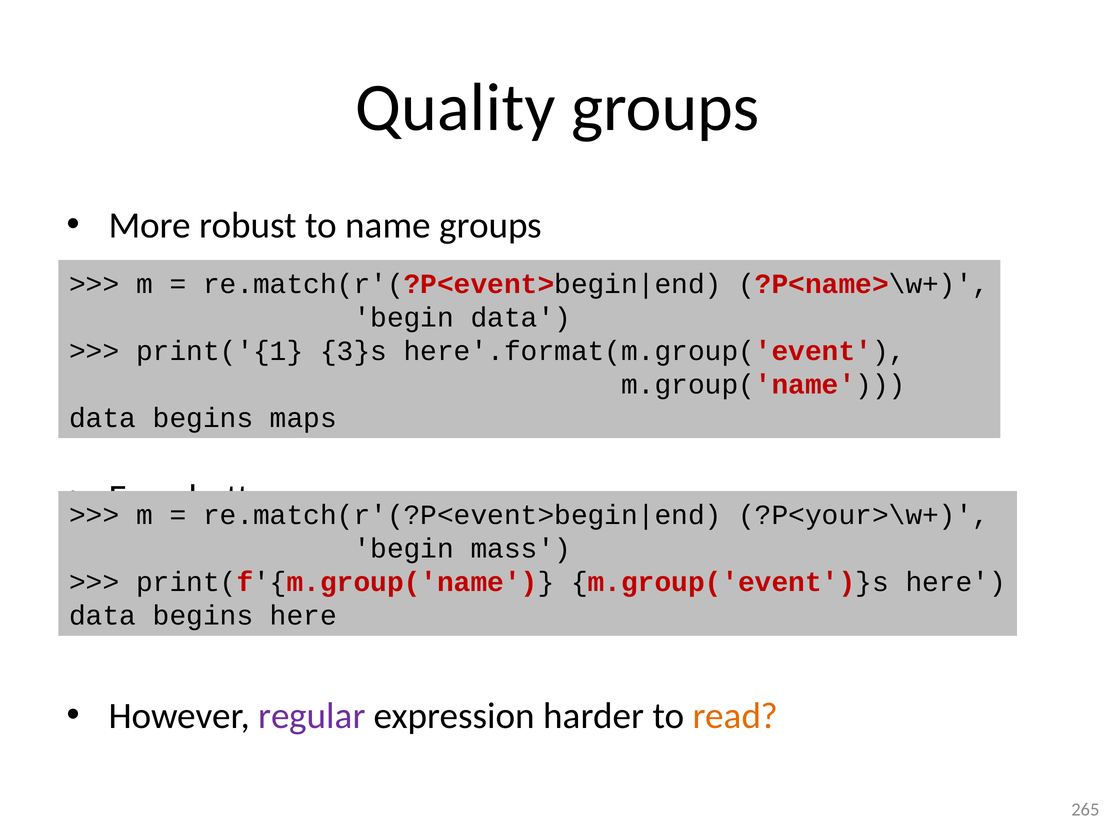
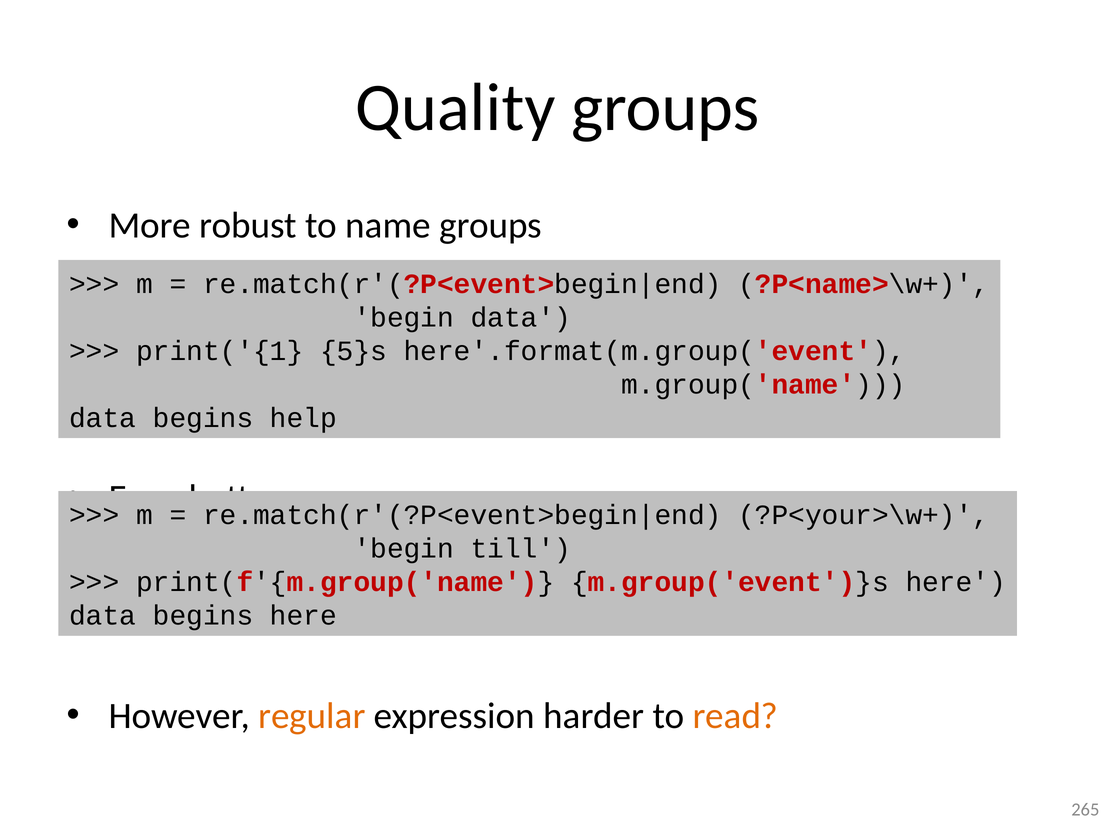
3}s: 3}s -> 5}s
maps: maps -> help
mass: mass -> till
regular colour: purple -> orange
